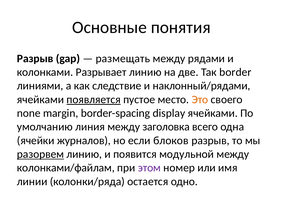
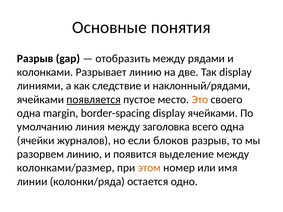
размещать: размещать -> отобразить
Так border: border -> display
none at (29, 113): none -> одна
разорвем underline: present -> none
модульной: модульной -> выделение
колонками/файлам: колонками/файлам -> колонками/размер
этом colour: purple -> orange
